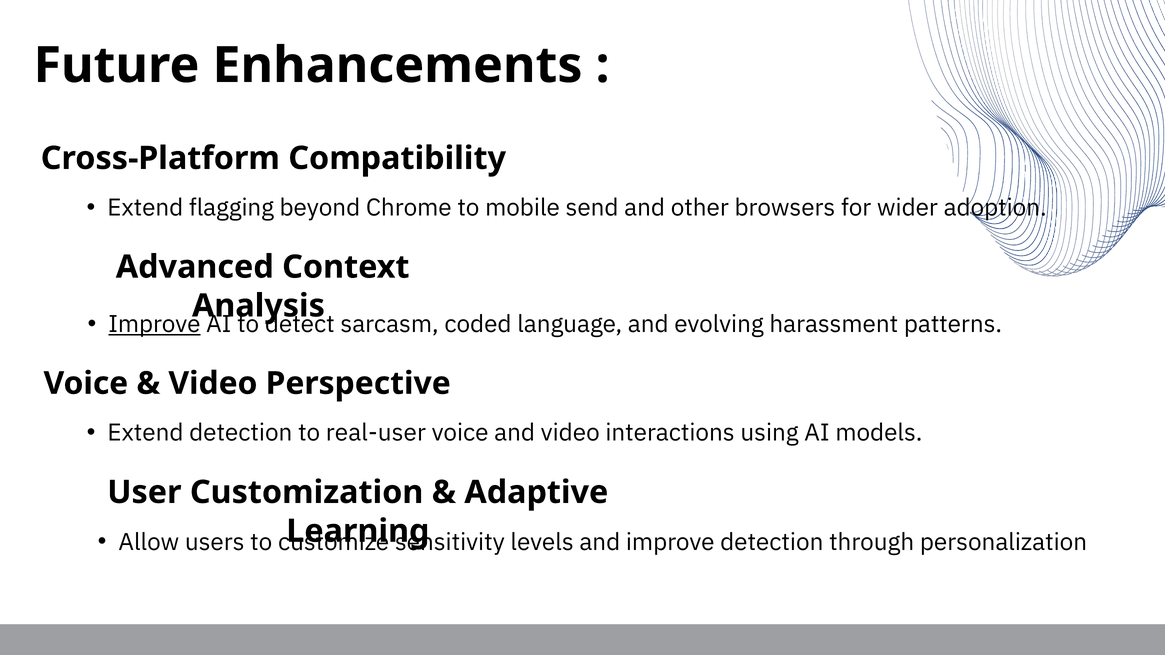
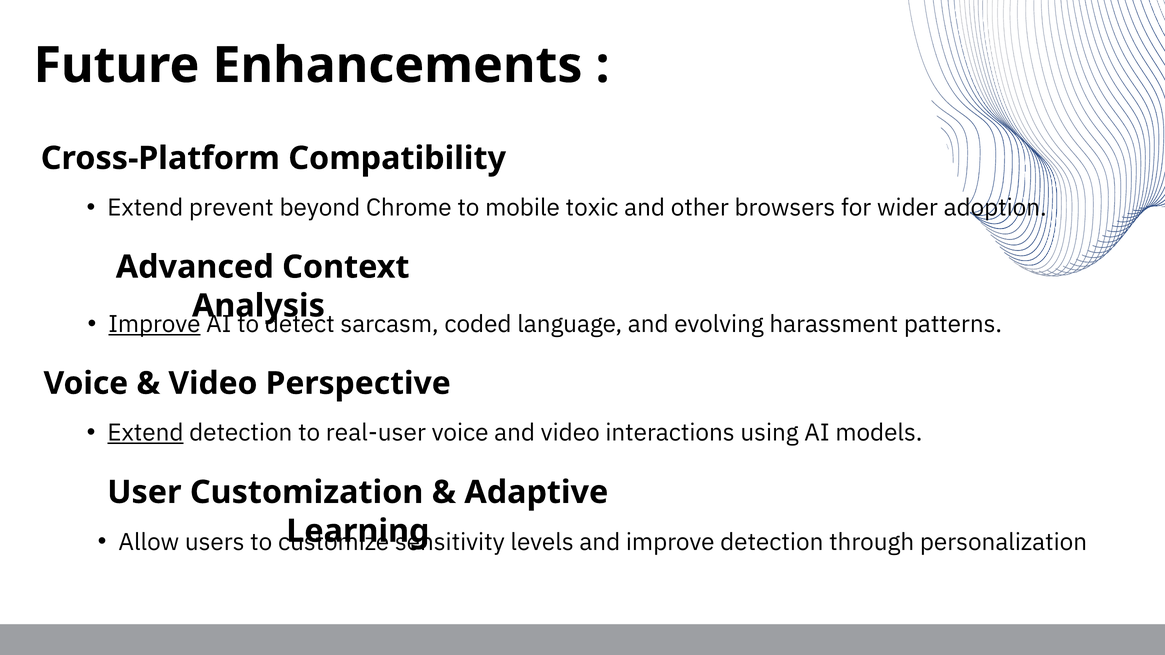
flagging: flagging -> prevent
send: send -> toxic
Extend at (145, 433) underline: none -> present
